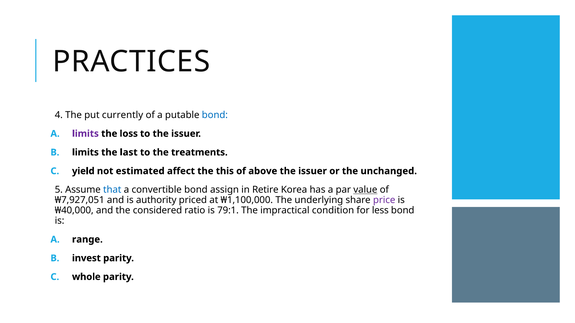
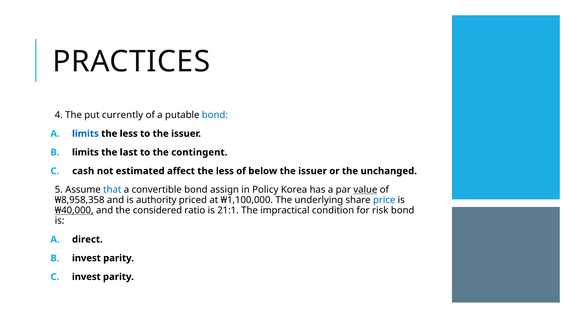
limits at (85, 134) colour: purple -> blue
loss at (129, 134): loss -> less
treatments: treatments -> contingent
yield: yield -> cash
affect the this: this -> less
above: above -> below
Retire: Retire -> Policy
₩7,927,051: ₩7,927,051 -> ₩8,958,358
price colour: purple -> blue
₩40,000 underline: none -> present
79:1: 79:1 -> 21:1
less: less -> risk
range: range -> direct
whole at (86, 277): whole -> invest
